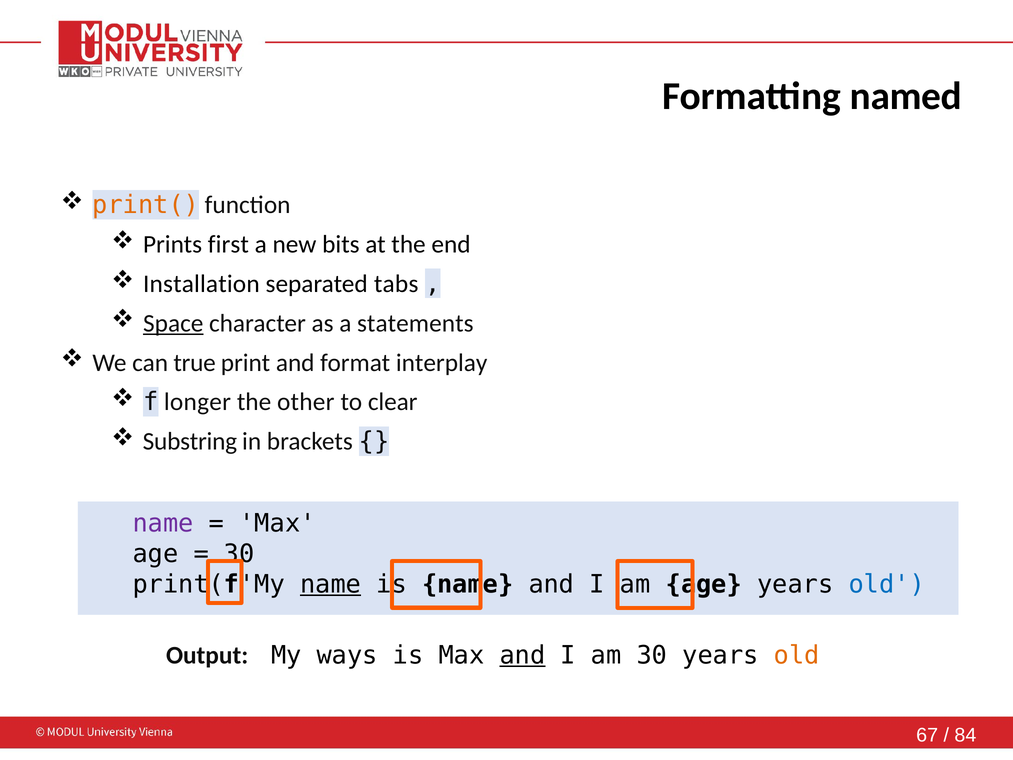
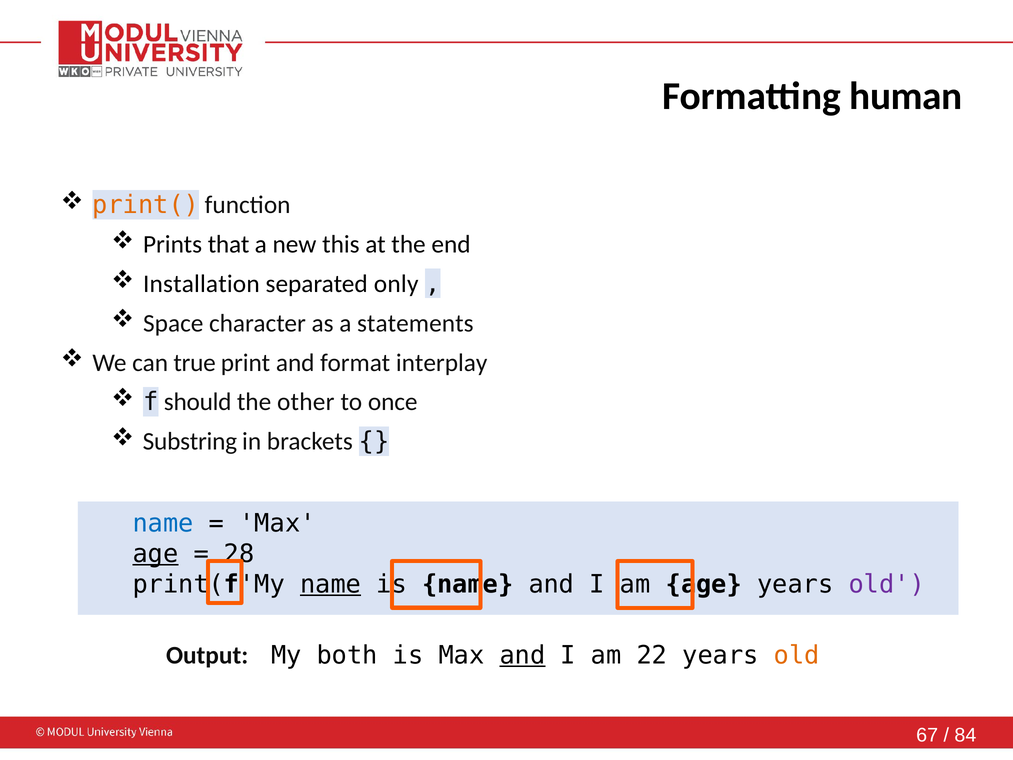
named: named -> human
first: first -> that
bits: bits -> this
tabs: tabs -> only
Space underline: present -> none
longer: longer -> should
clear: clear -> once
name at (163, 523) colour: purple -> blue
age at (155, 554) underline: none -> present
30 at (239, 554): 30 -> 28
old at (887, 584) colour: blue -> purple
ways: ways -> both
am 30: 30 -> 22
